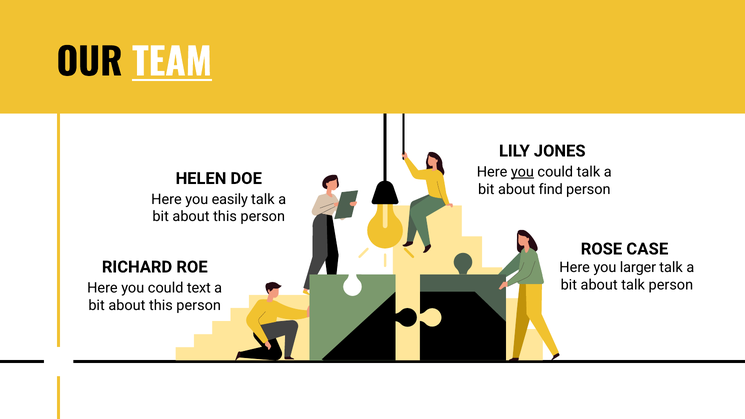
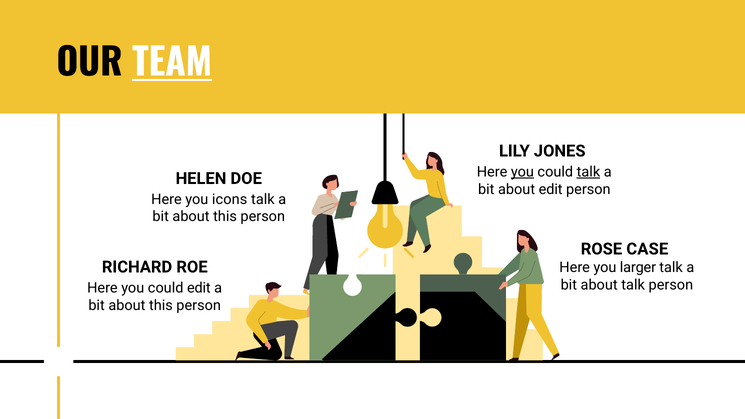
talk at (588, 172) underline: none -> present
about find: find -> edit
easily: easily -> icons
could text: text -> edit
